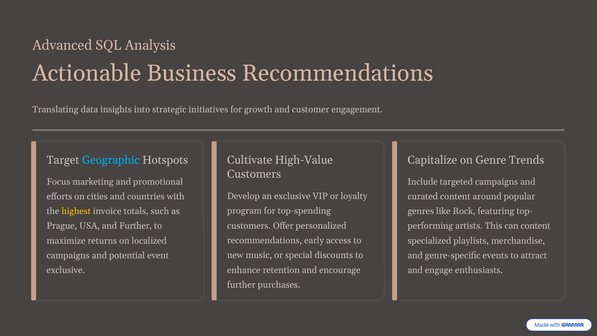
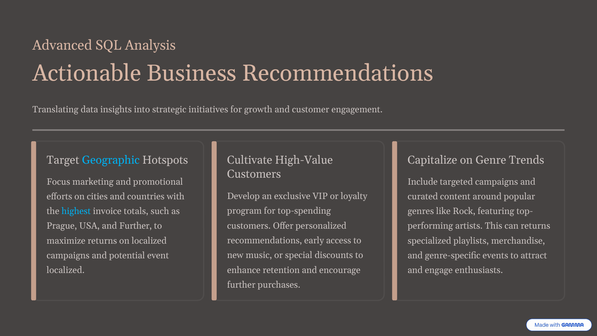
highest colour: yellow -> light blue
can content: content -> returns
exclusive at (66, 270): exclusive -> localized
